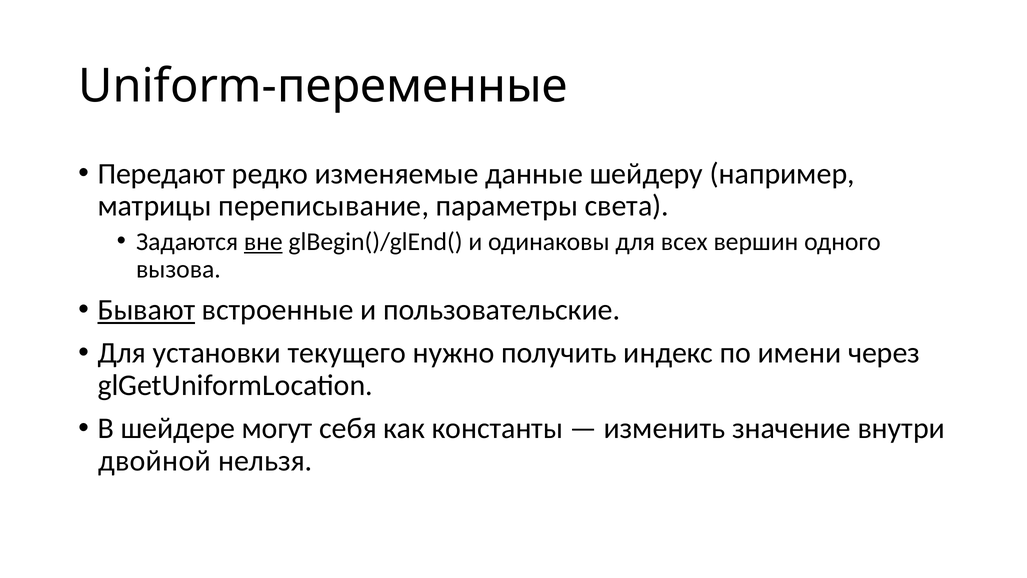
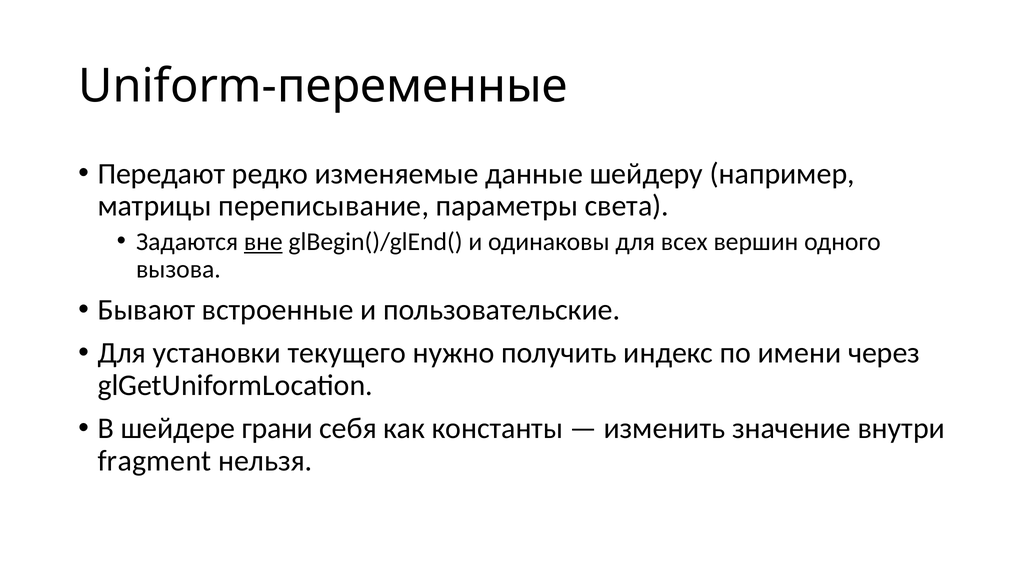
Бывают underline: present -> none
могут: могут -> грани
двойной: двойной -> fragment
